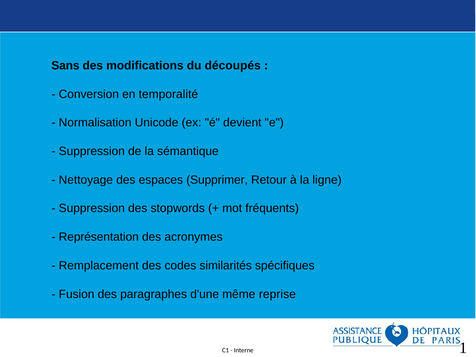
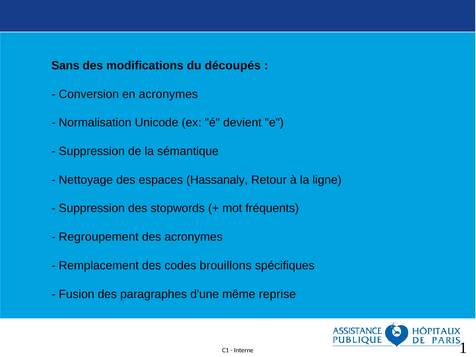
en temporalité: temporalité -> acronymes
Supprimer: Supprimer -> Hassanaly
Représentation: Représentation -> Regroupement
similarités: similarités -> brouillons
